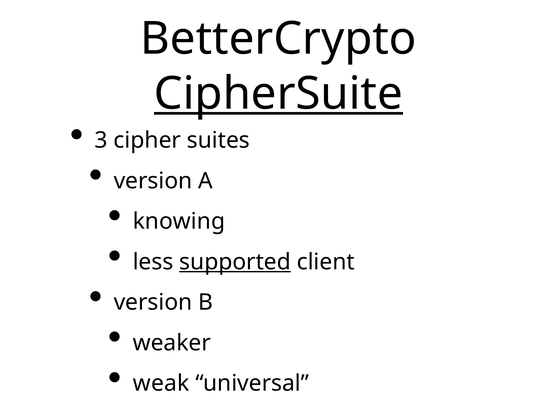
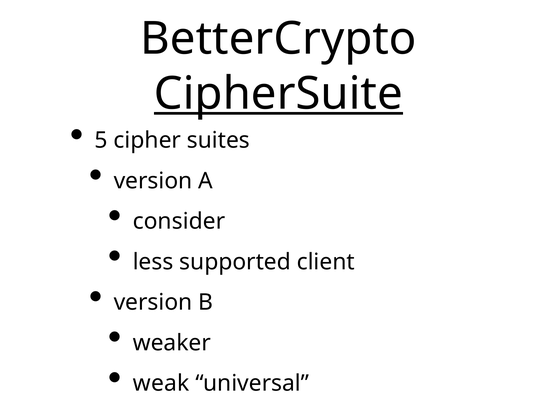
3: 3 -> 5
knowing: knowing -> consider
supported underline: present -> none
